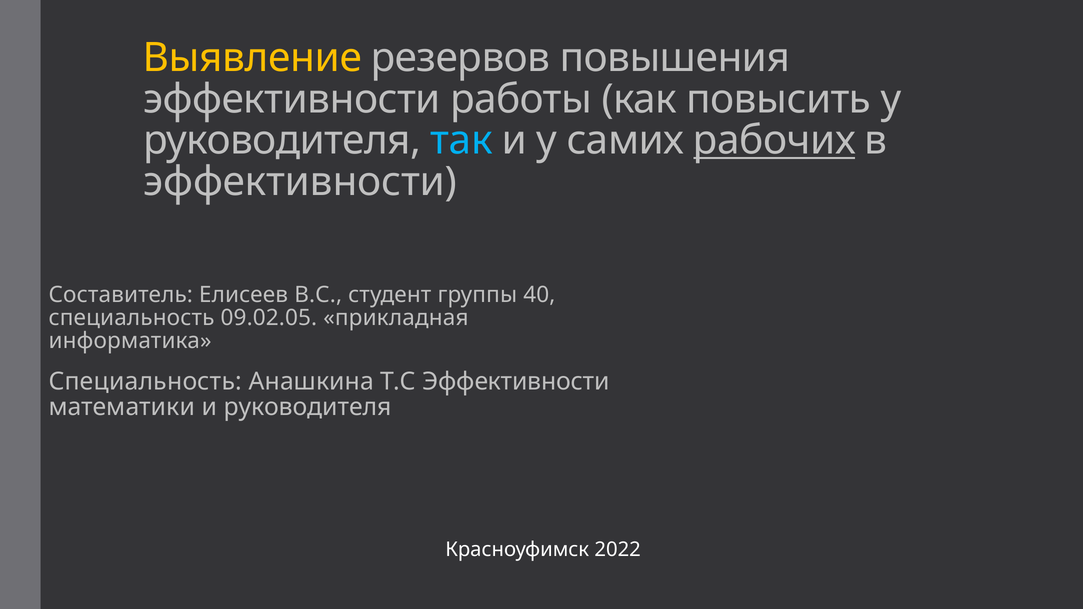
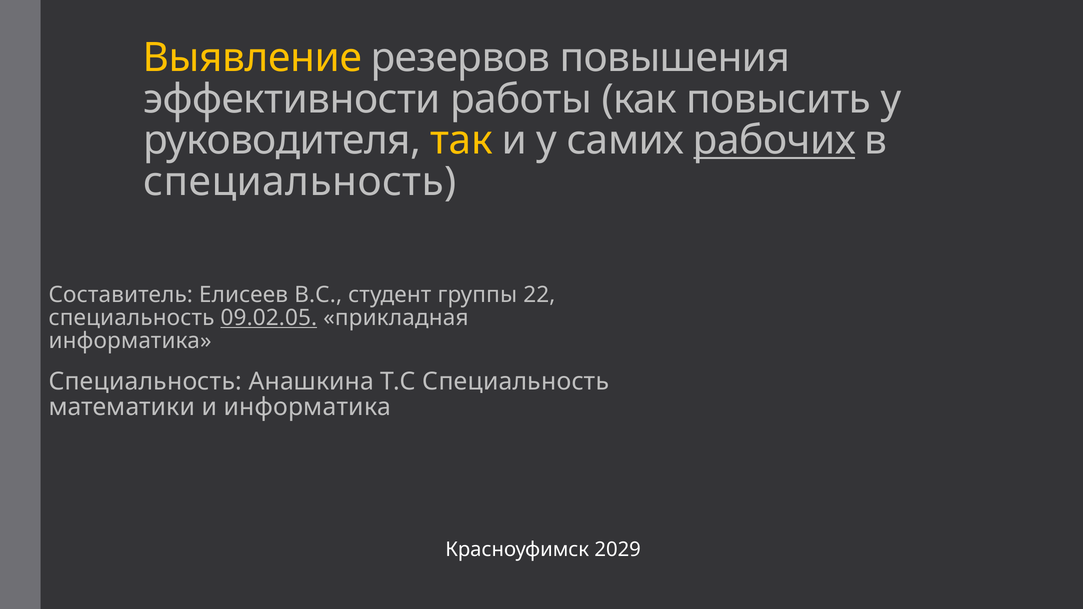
так colour: light blue -> yellow
эффективности at (300, 182): эффективности -> специальность
40: 40 -> 22
09.02.05 underline: none -> present
Т.С Эффективности: Эффективности -> Специальность
и руководителя: руководителя -> информатика
2022: 2022 -> 2029
